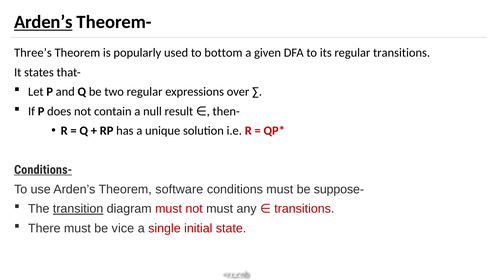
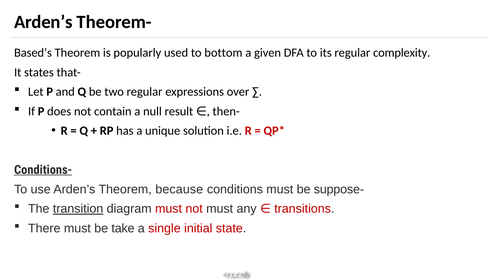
Arden’s at (43, 22) underline: present -> none
Three’s: Three’s -> Based’s
regular transitions: transitions -> complexity
software: software -> because
vice: vice -> take
